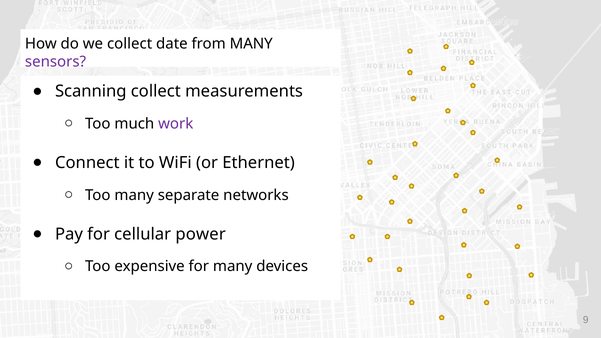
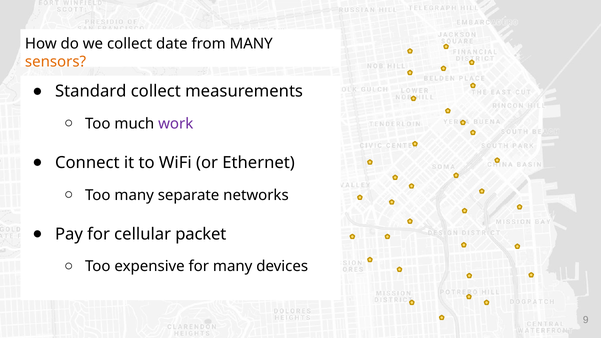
sensors colour: purple -> orange
Scanning: Scanning -> Standard
power: power -> packet
